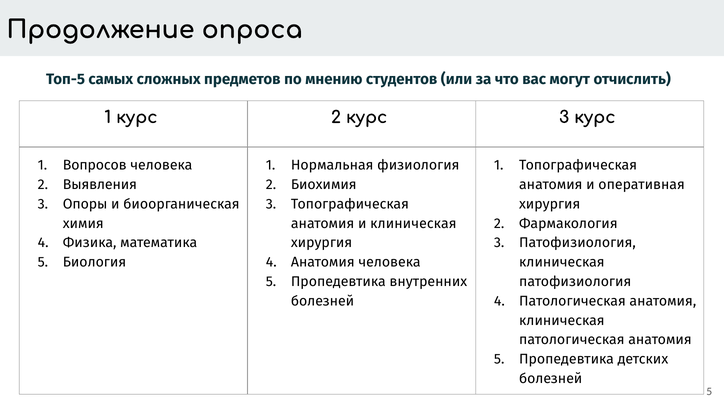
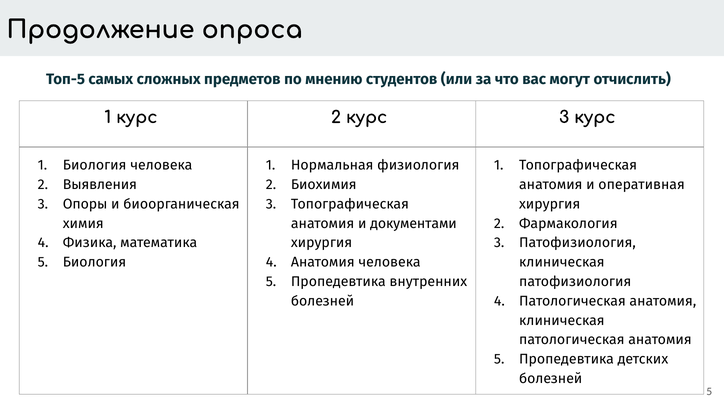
1 Вопросов: Вопросов -> Биология
и клиническая: клиническая -> документами
